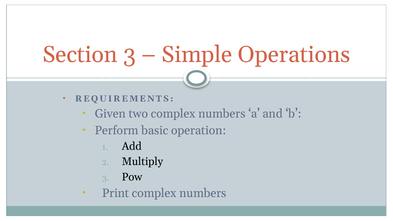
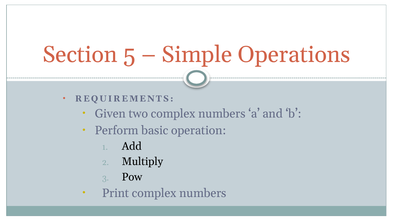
Section 3: 3 -> 5
